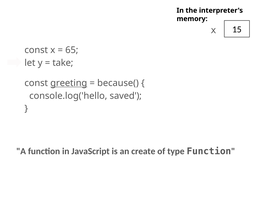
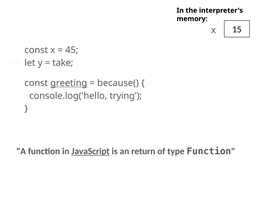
65: 65 -> 45
saved: saved -> trying
JavaScript underline: none -> present
create: create -> return
